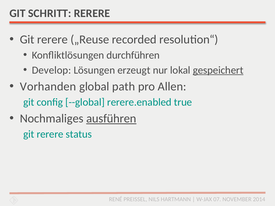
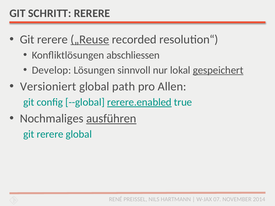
„Reuse underline: none -> present
durchführen: durchführen -> abschliessen
erzeugt: erzeugt -> sinnvoll
Vorhanden: Vorhanden -> Versioniert
rerere.enabled underline: none -> present
rerere status: status -> global
